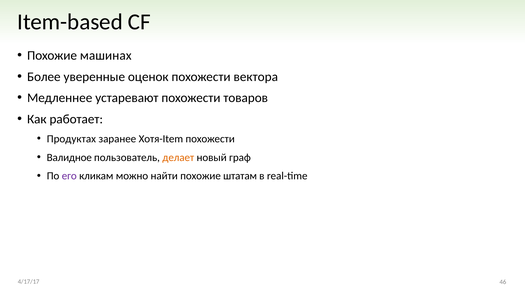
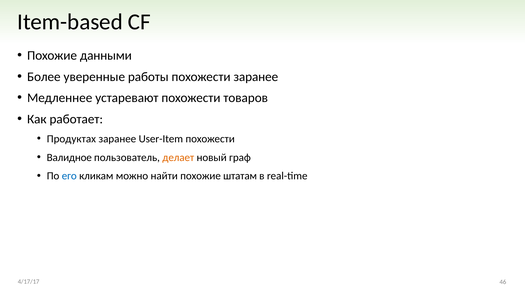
машинах: машинах -> данными
оценок: оценок -> работы
похожести вектора: вектора -> заранее
Хотя-Item: Хотя-Item -> User-Item
его colour: purple -> blue
